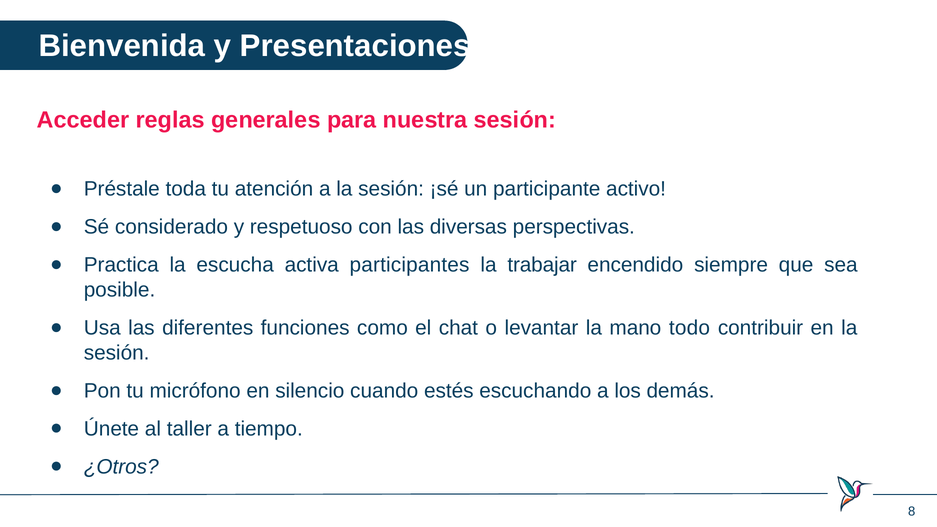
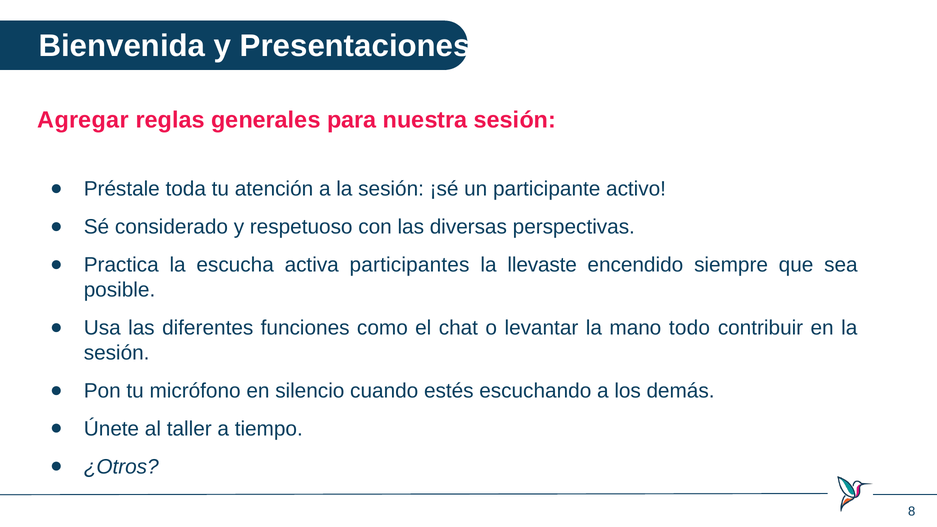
Acceder: Acceder -> Agregar
trabajar: trabajar -> llevaste
